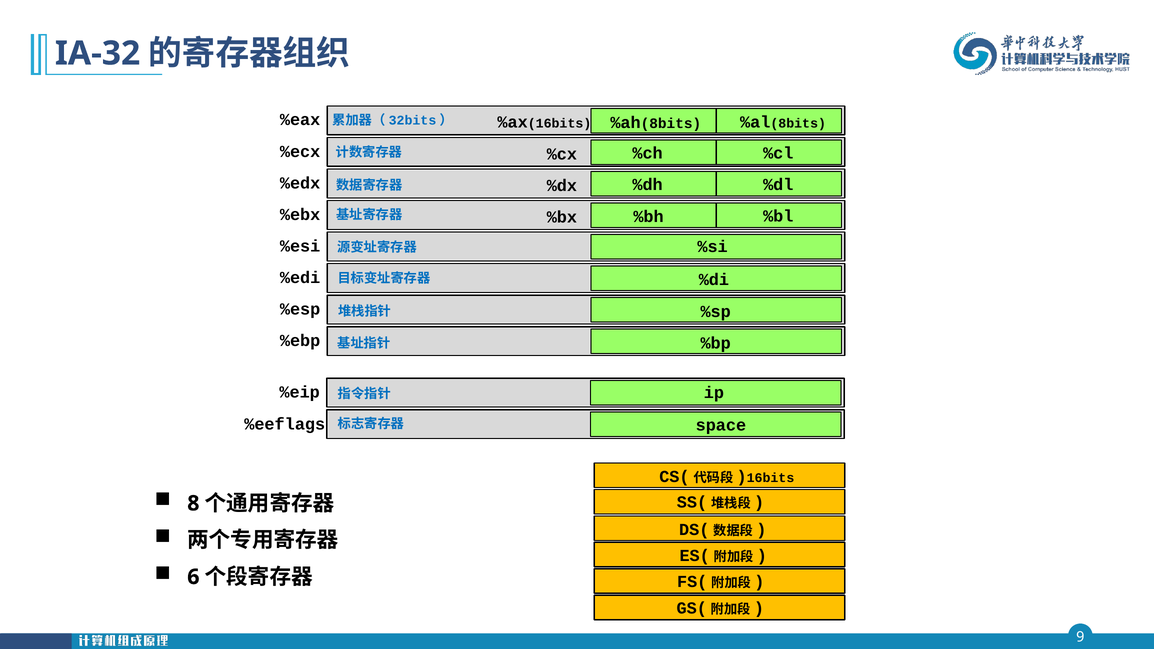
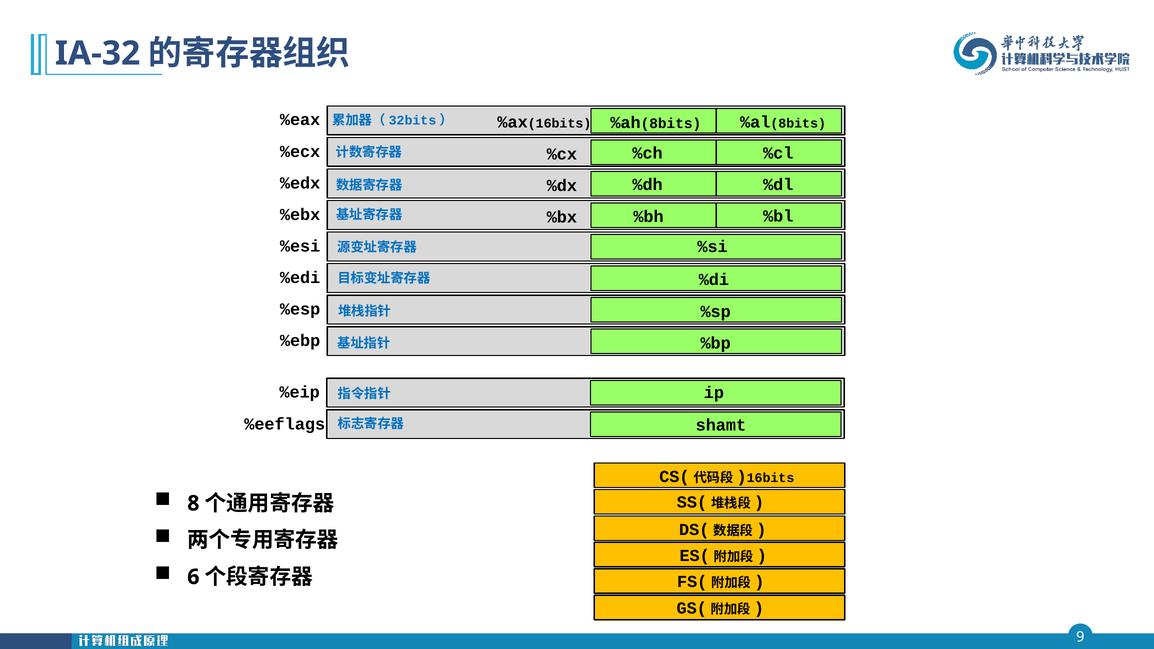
space: space -> shamt
